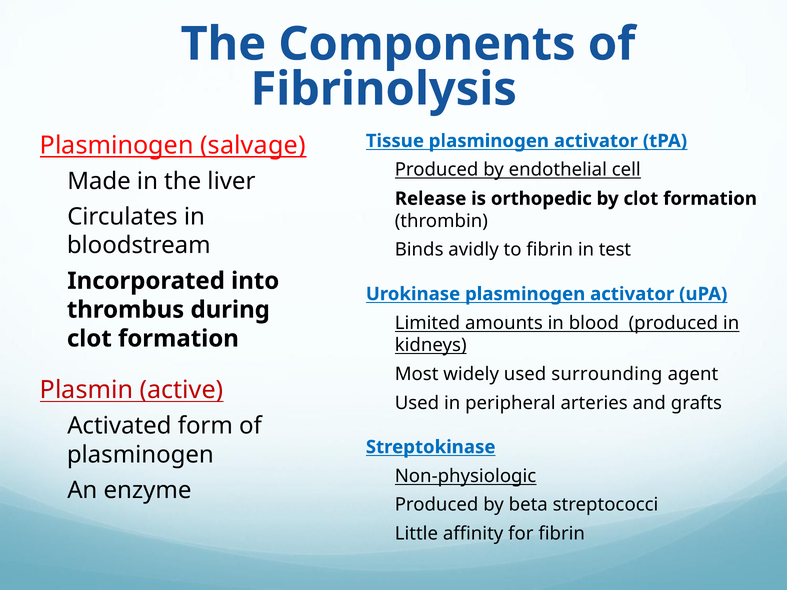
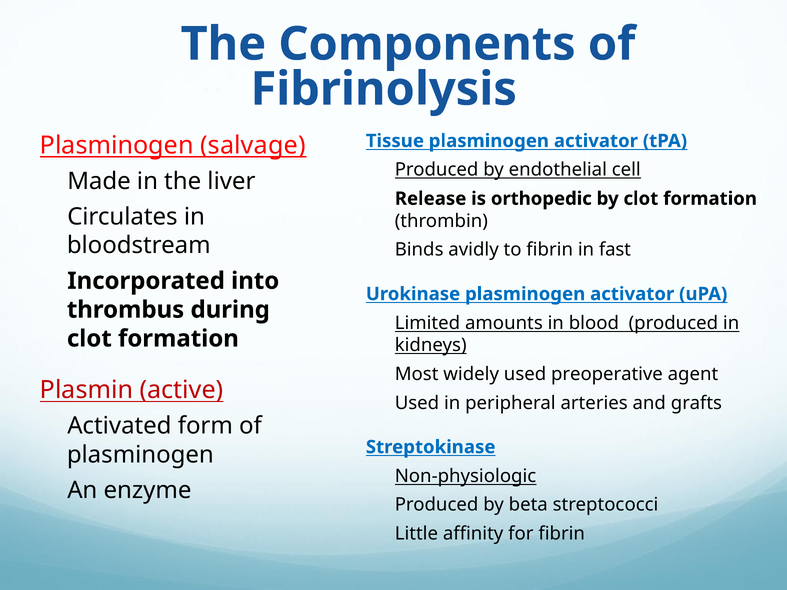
test: test -> fast
surrounding: surrounding -> preoperative
